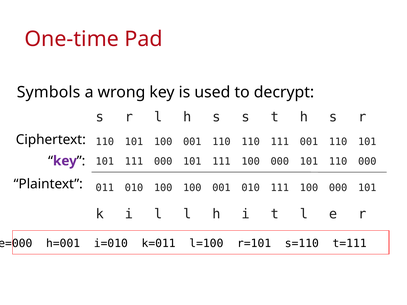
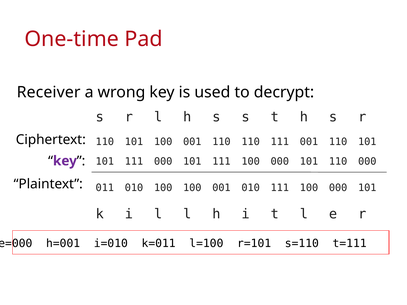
Symbols: Symbols -> Receiver
